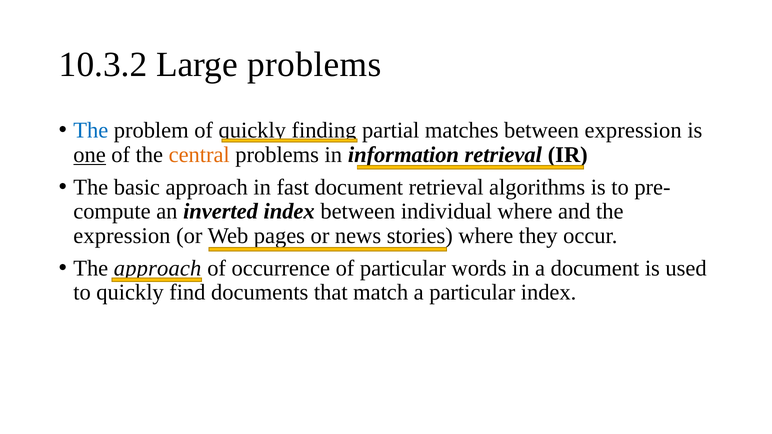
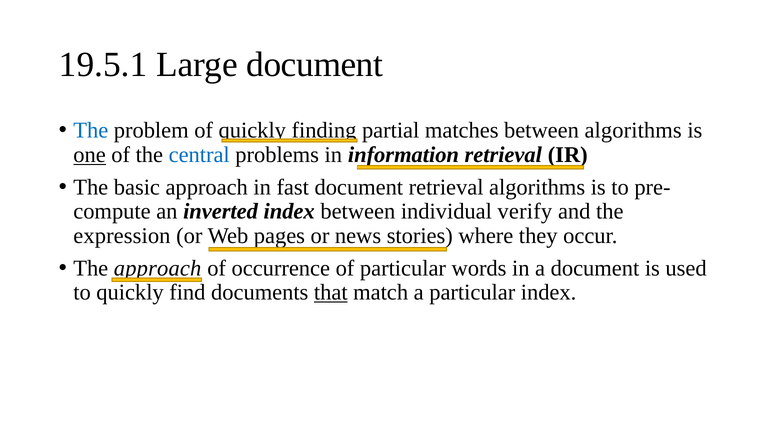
10.3.2: 10.3.2 -> 19.5.1
Large problems: problems -> document
between expression: expression -> algorithms
central colour: orange -> blue
individual where: where -> verify
that underline: none -> present
